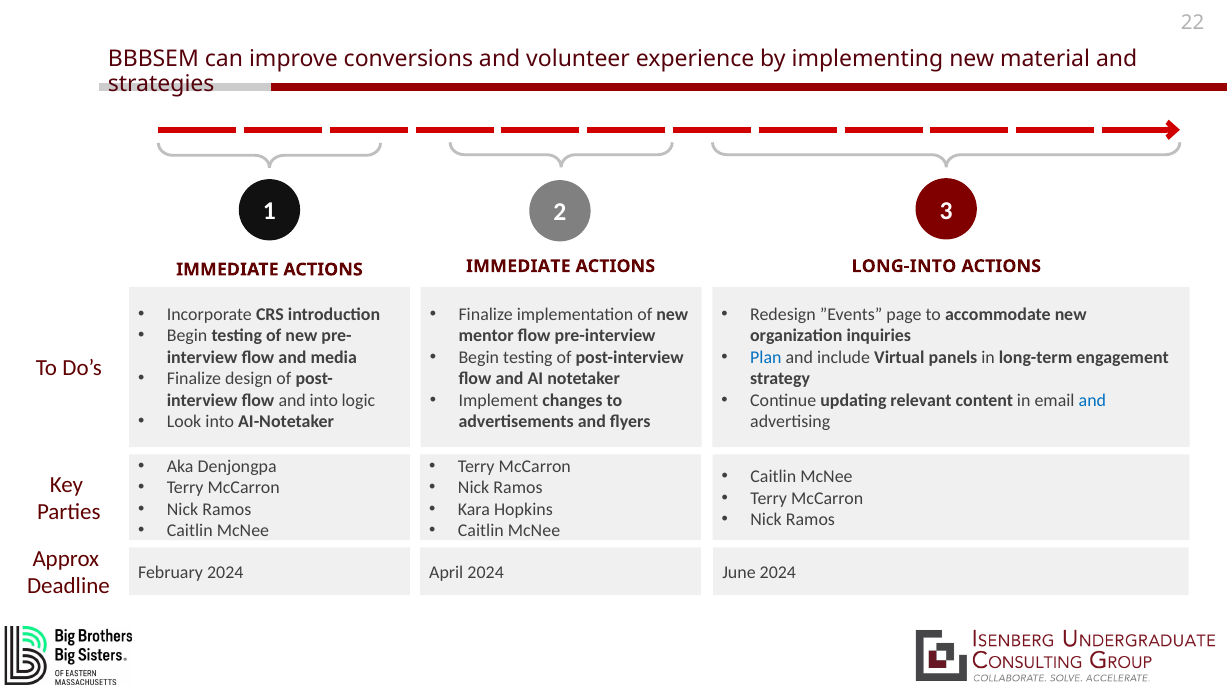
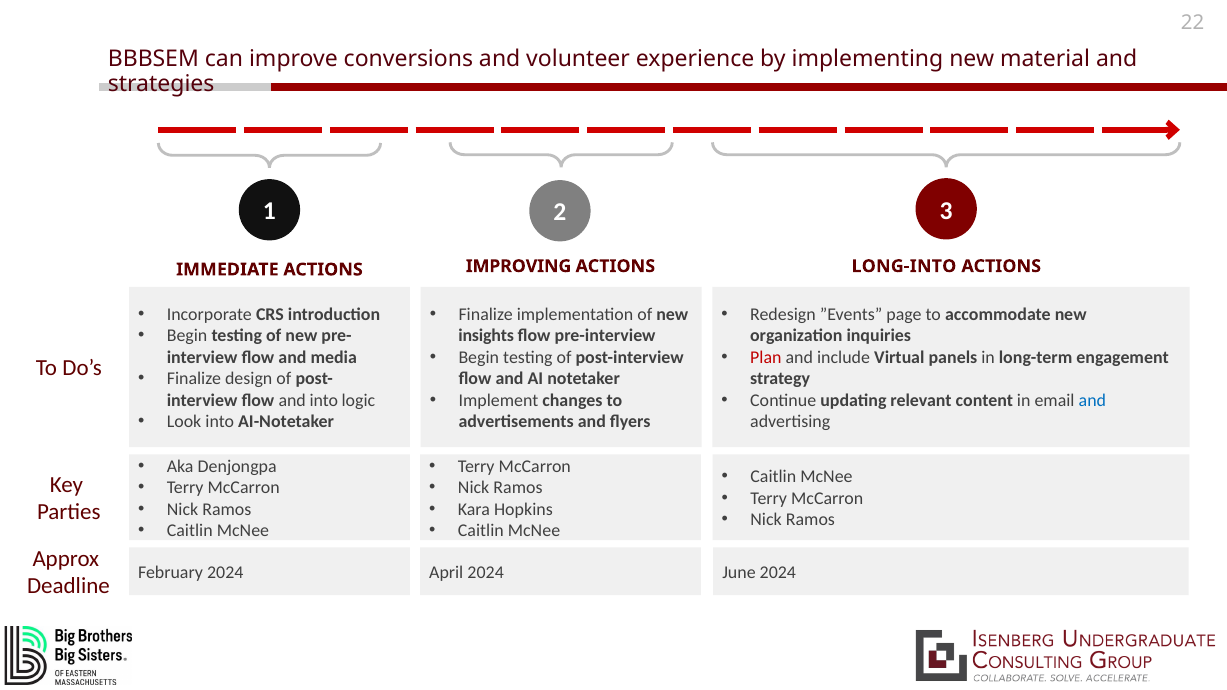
IMMEDIATE at (518, 266): IMMEDIATE -> IMPROVING
mentor: mentor -> insights
Plan colour: blue -> red
